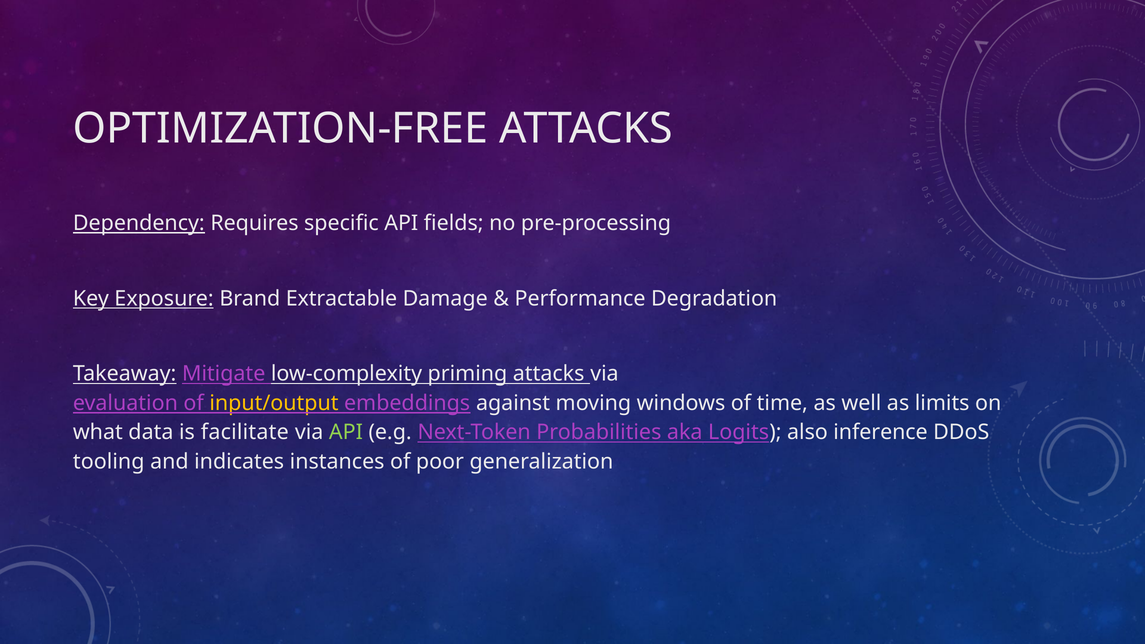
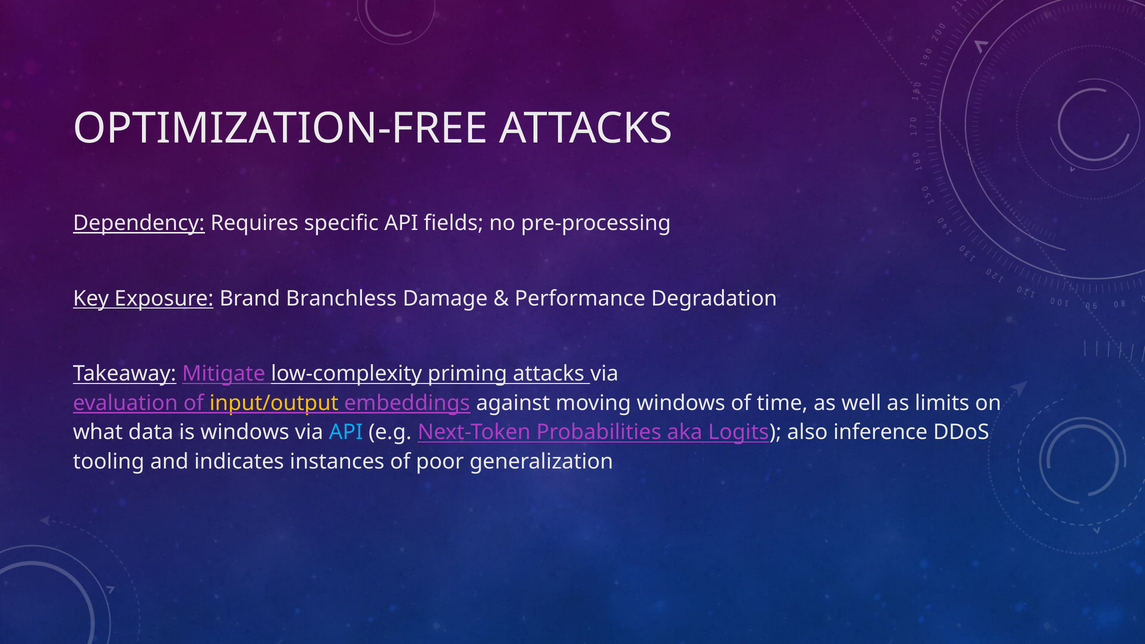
Extractable: Extractable -> Branchless
is facilitate: facilitate -> windows
API at (346, 432) colour: light green -> light blue
